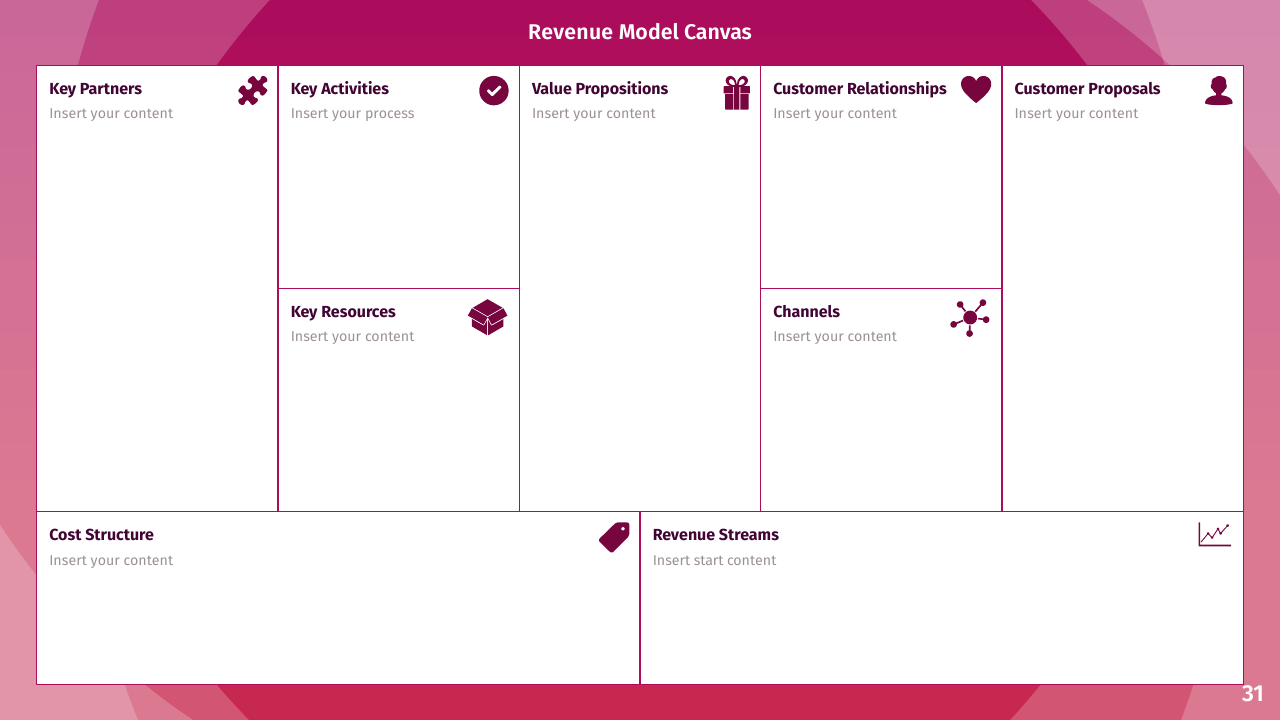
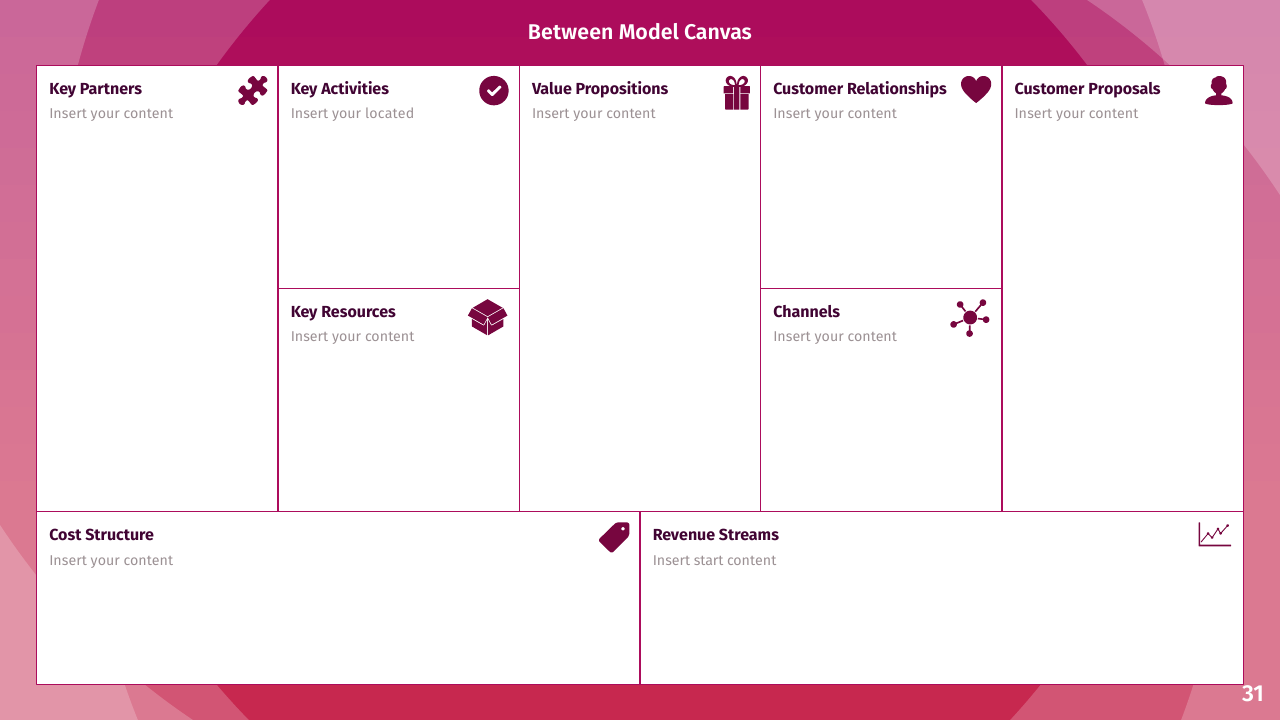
Revenue at (571, 33): Revenue -> Between
process: process -> located
